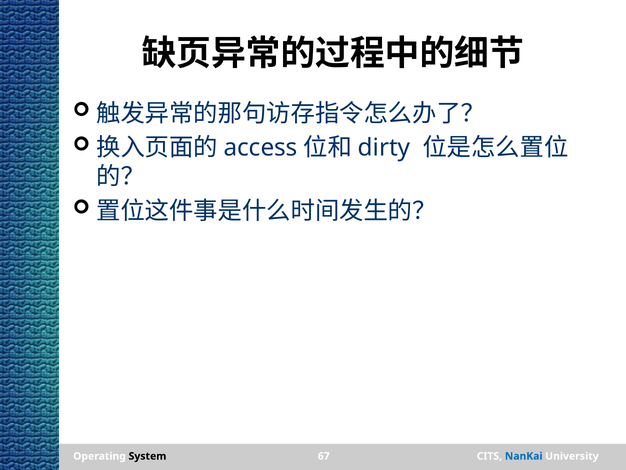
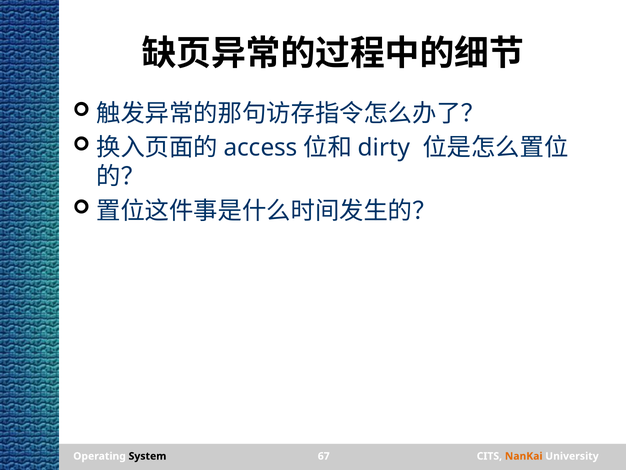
NanKai colour: blue -> orange
